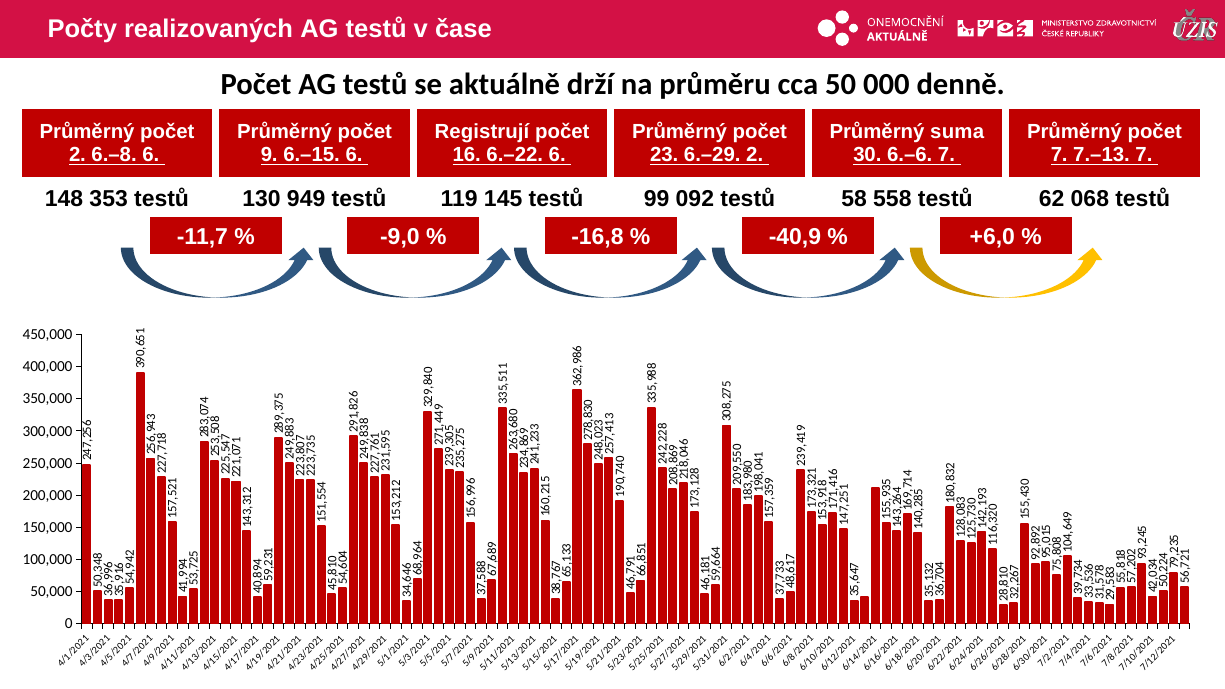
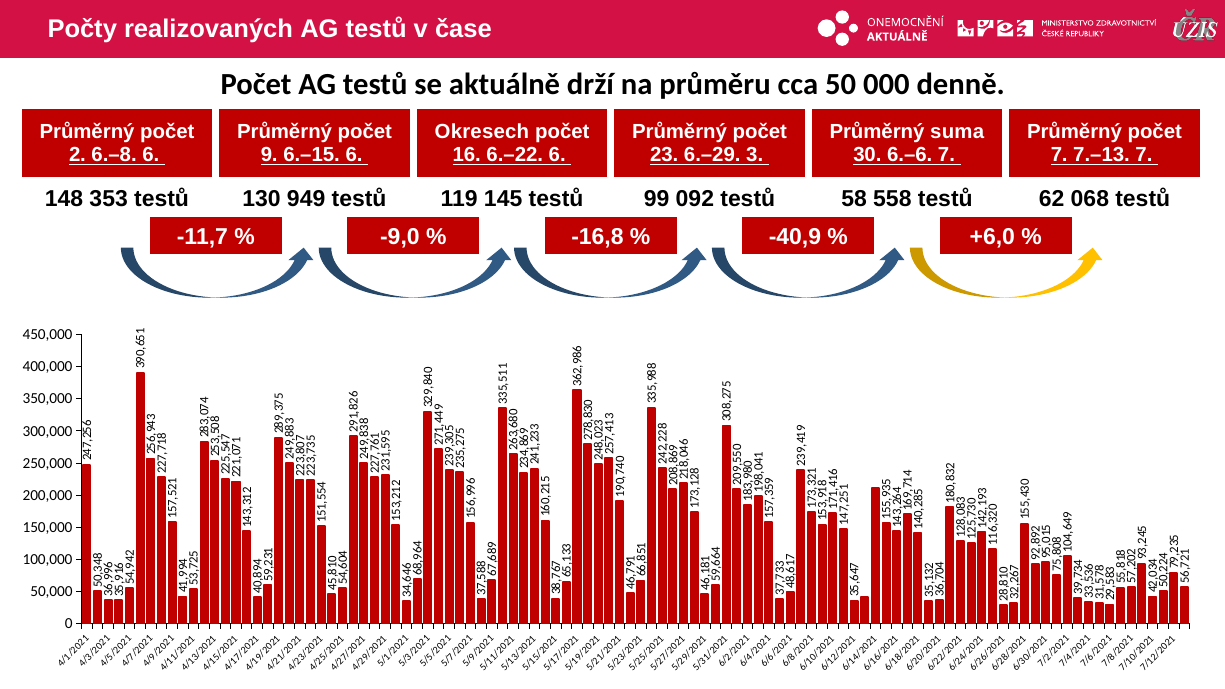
Registrují: Registrují -> Okresech
6.–29 2: 2 -> 3
